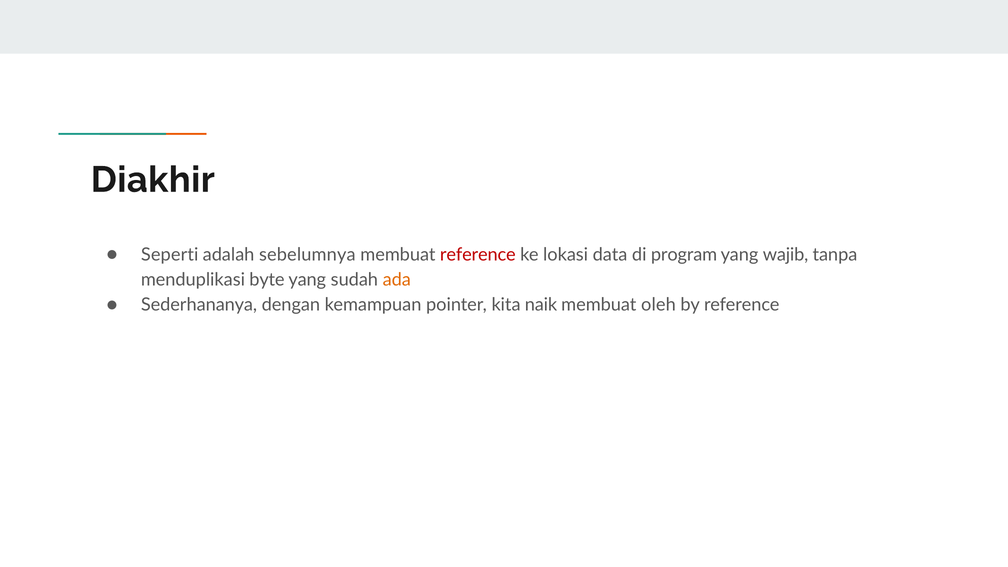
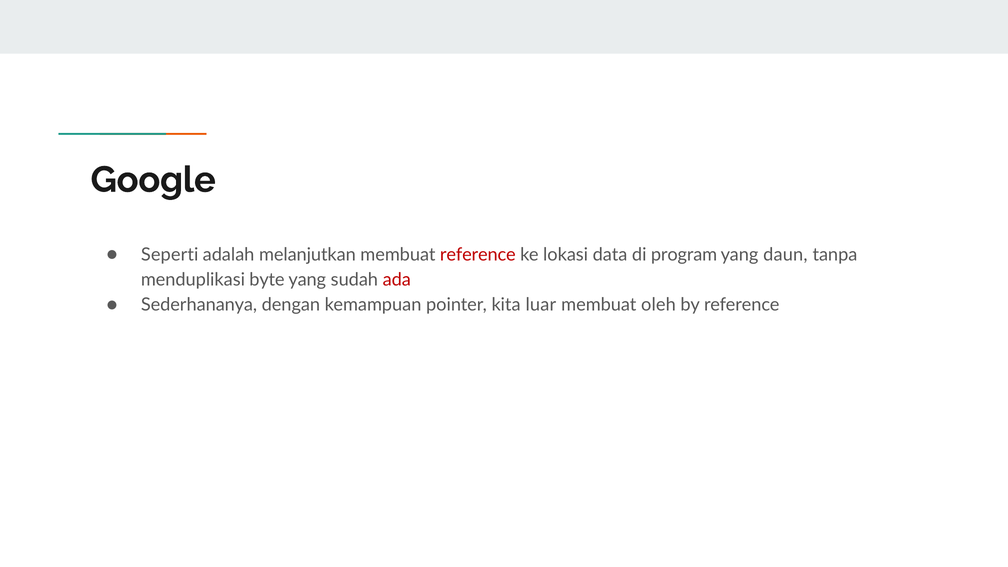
Diakhir: Diakhir -> Google
sebelumnya: sebelumnya -> melanjutkan
wajib: wajib -> daun
ada colour: orange -> red
naik: naik -> luar
